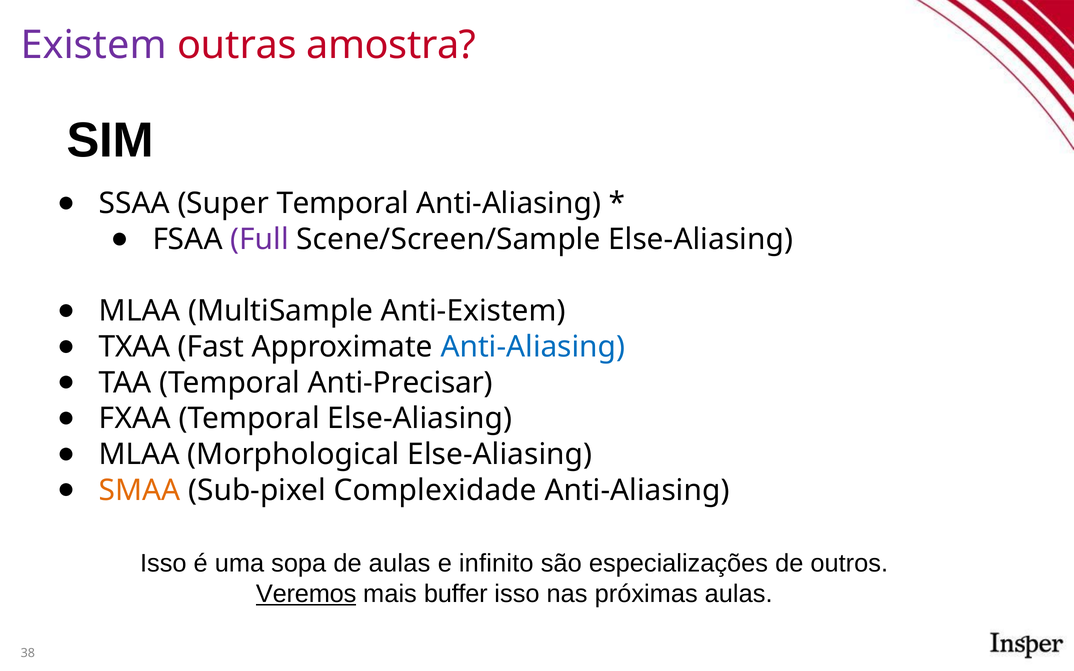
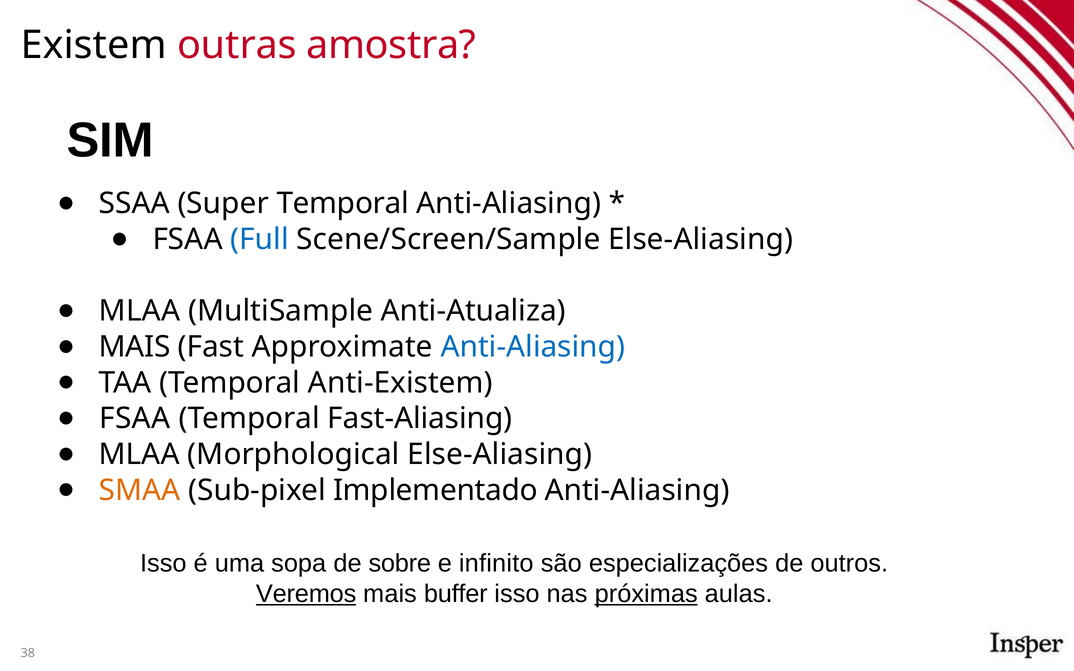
Existem colour: purple -> black
Full colour: purple -> blue
Anti-Existem: Anti-Existem -> Anti-Atualiza
TXAA at (135, 347): TXAA -> MAIS
Anti-Precisar: Anti-Precisar -> Anti-Existem
FXAA at (135, 419): FXAA -> FSAA
Temporal Else-Aliasing: Else-Aliasing -> Fast-Aliasing
Complexidade: Complexidade -> Implementado
de aulas: aulas -> sobre
próximas underline: none -> present
